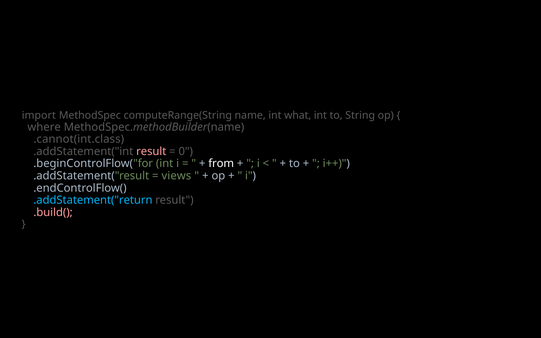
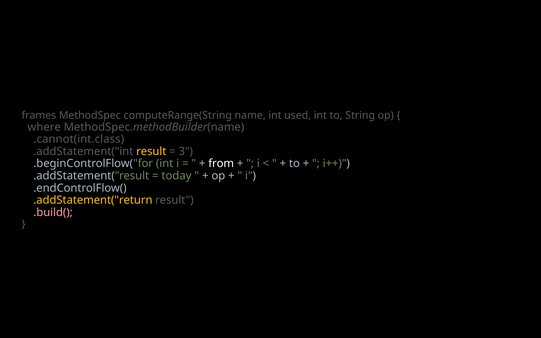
import: import -> frames
what: what -> used
result at (151, 151) colour: pink -> yellow
0: 0 -> 3
views: views -> today
.addStatement("return colour: light blue -> yellow
